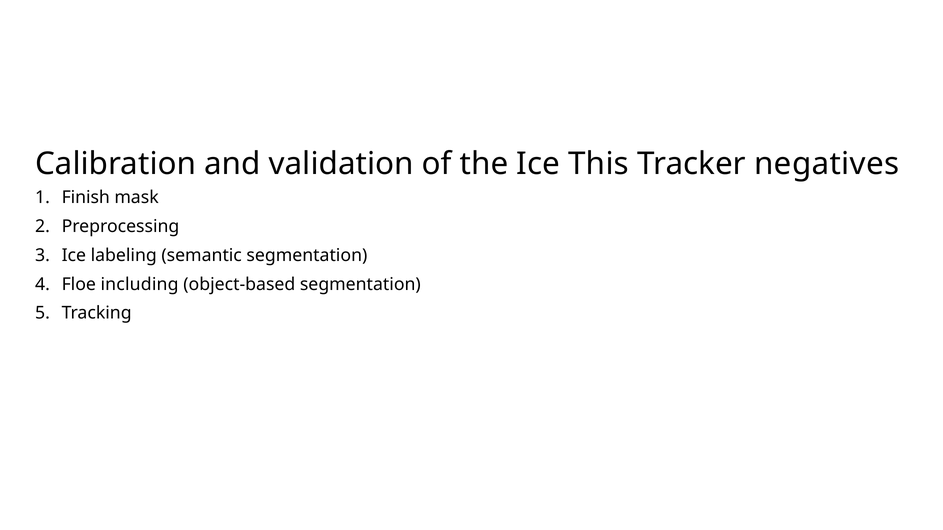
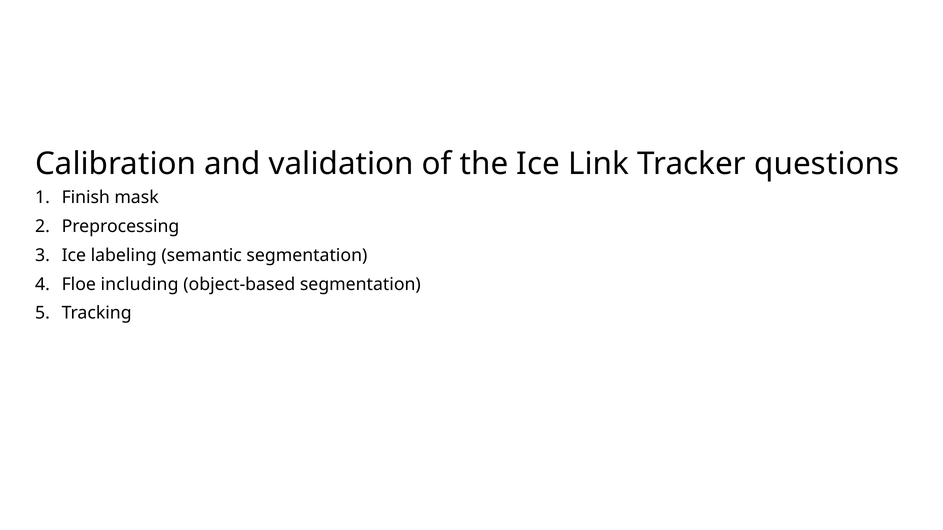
This: This -> Link
negatives: negatives -> questions
